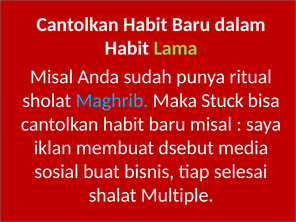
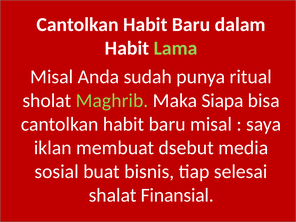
Maghrib colour: light blue -> light green
Stuck: Stuck -> Siapa
Multiple: Multiple -> Finansial
